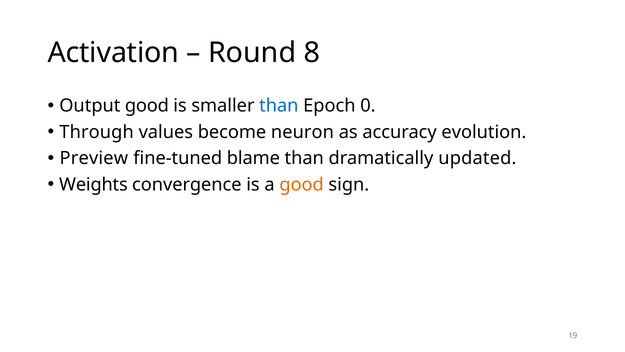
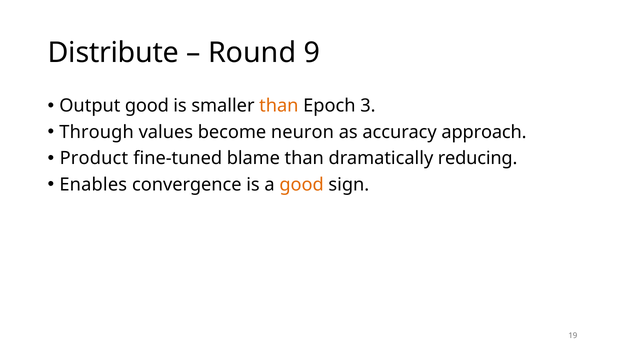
Activation: Activation -> Distribute
8: 8 -> 9
than at (279, 106) colour: blue -> orange
0: 0 -> 3
evolution: evolution -> approach
Preview: Preview -> Product
updated: updated -> reducing
Weights: Weights -> Enables
